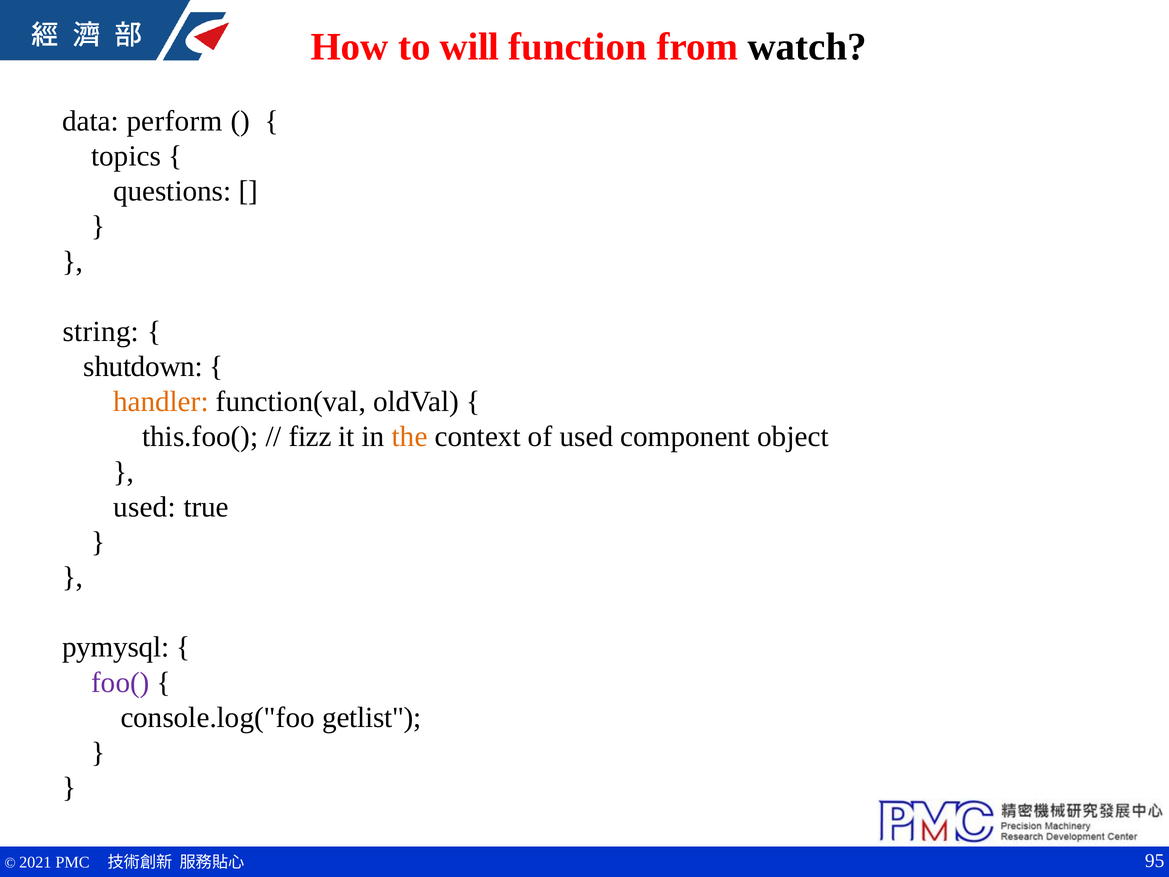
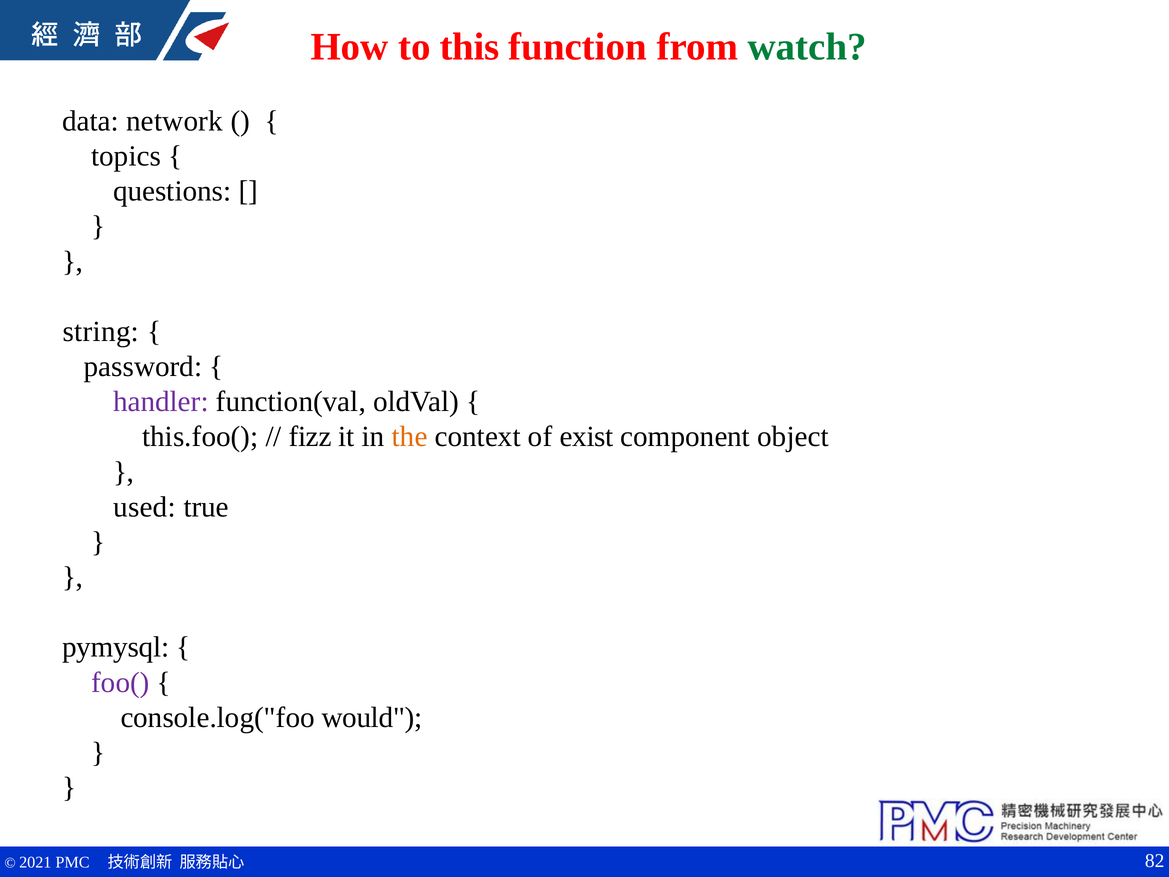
will: will -> this
watch colour: black -> green
perform: perform -> network
shutdown: shutdown -> password
handler colour: orange -> purple
of used: used -> exist
getlist: getlist -> would
95: 95 -> 82
